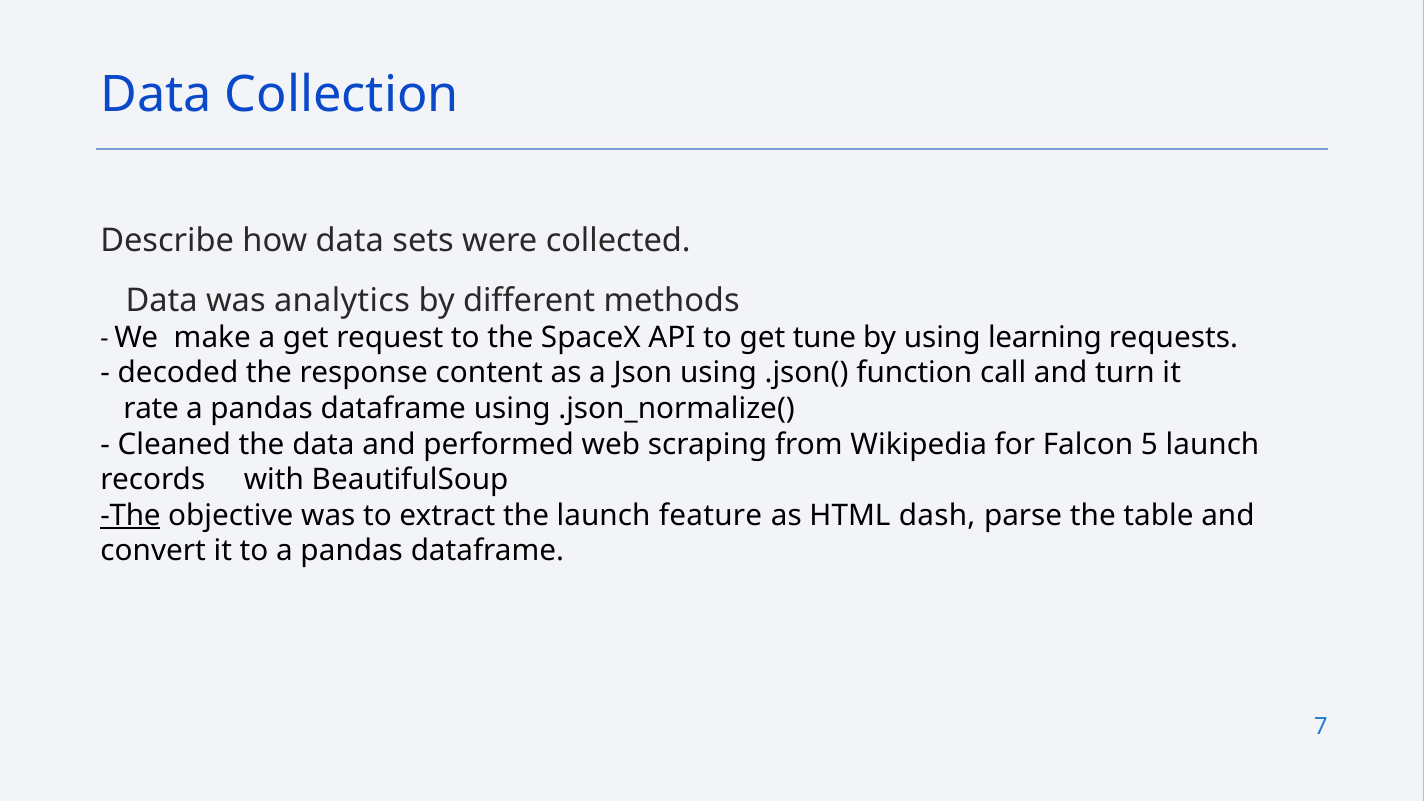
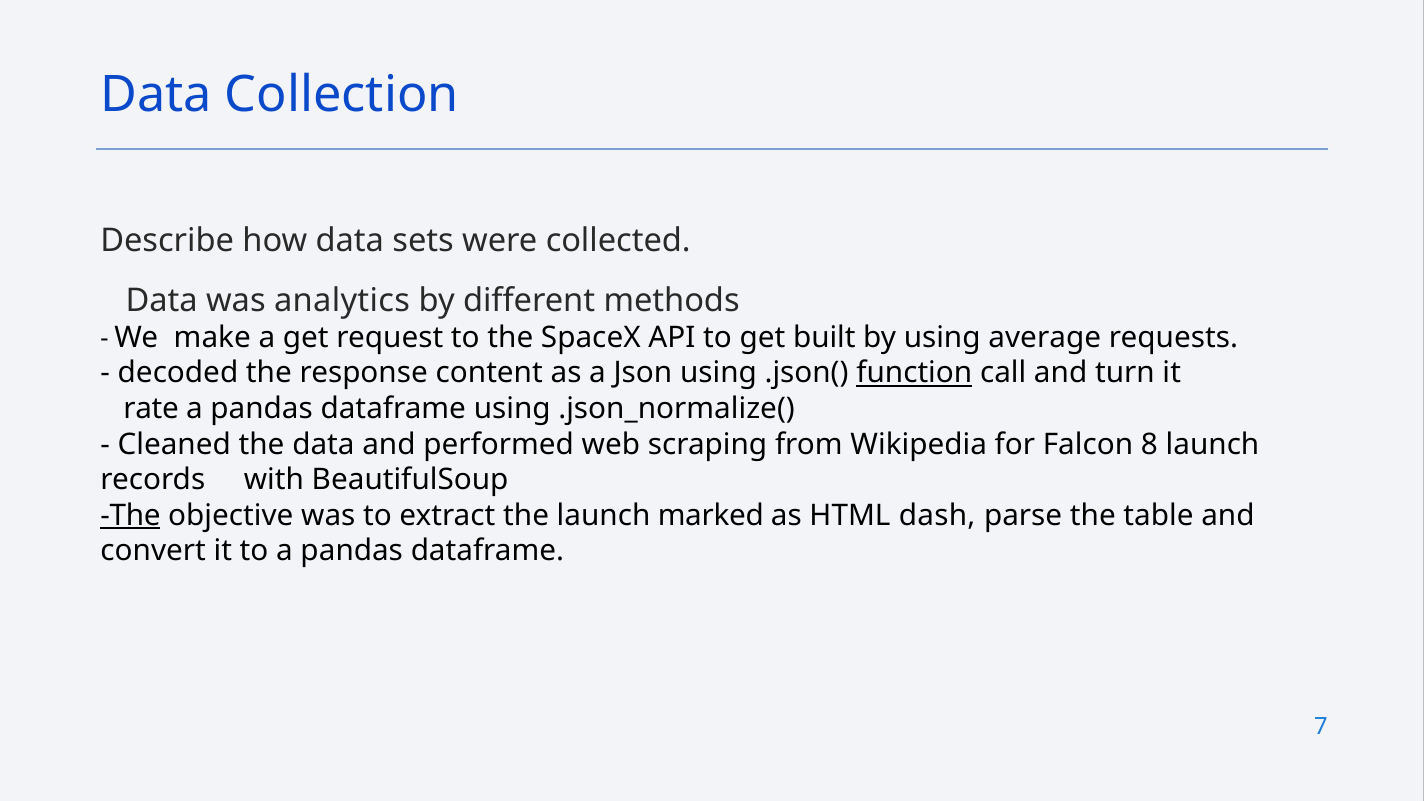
tune: tune -> built
learning: learning -> average
function underline: none -> present
5: 5 -> 8
feature: feature -> marked
